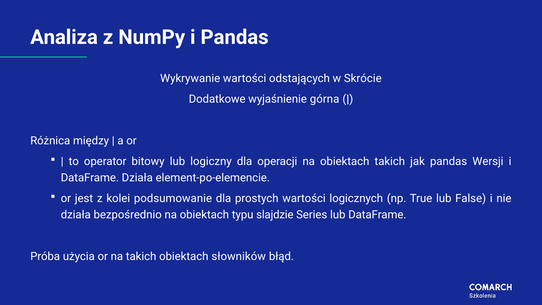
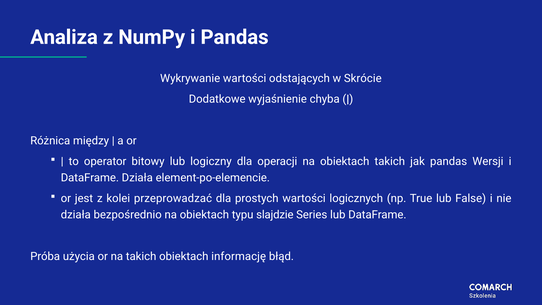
górna: górna -> chyba
podsumowanie: podsumowanie -> przeprowadzać
słowników: słowników -> informację
